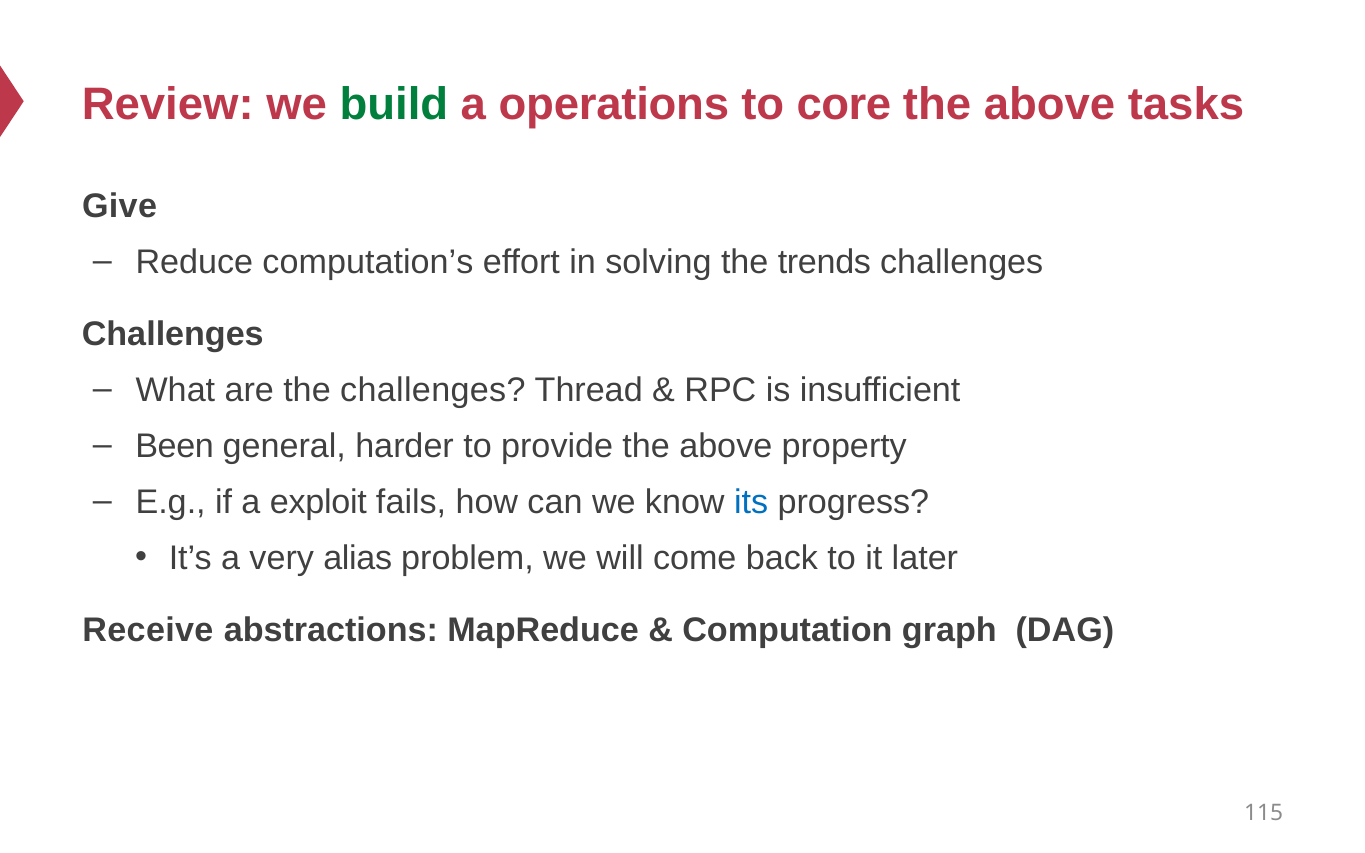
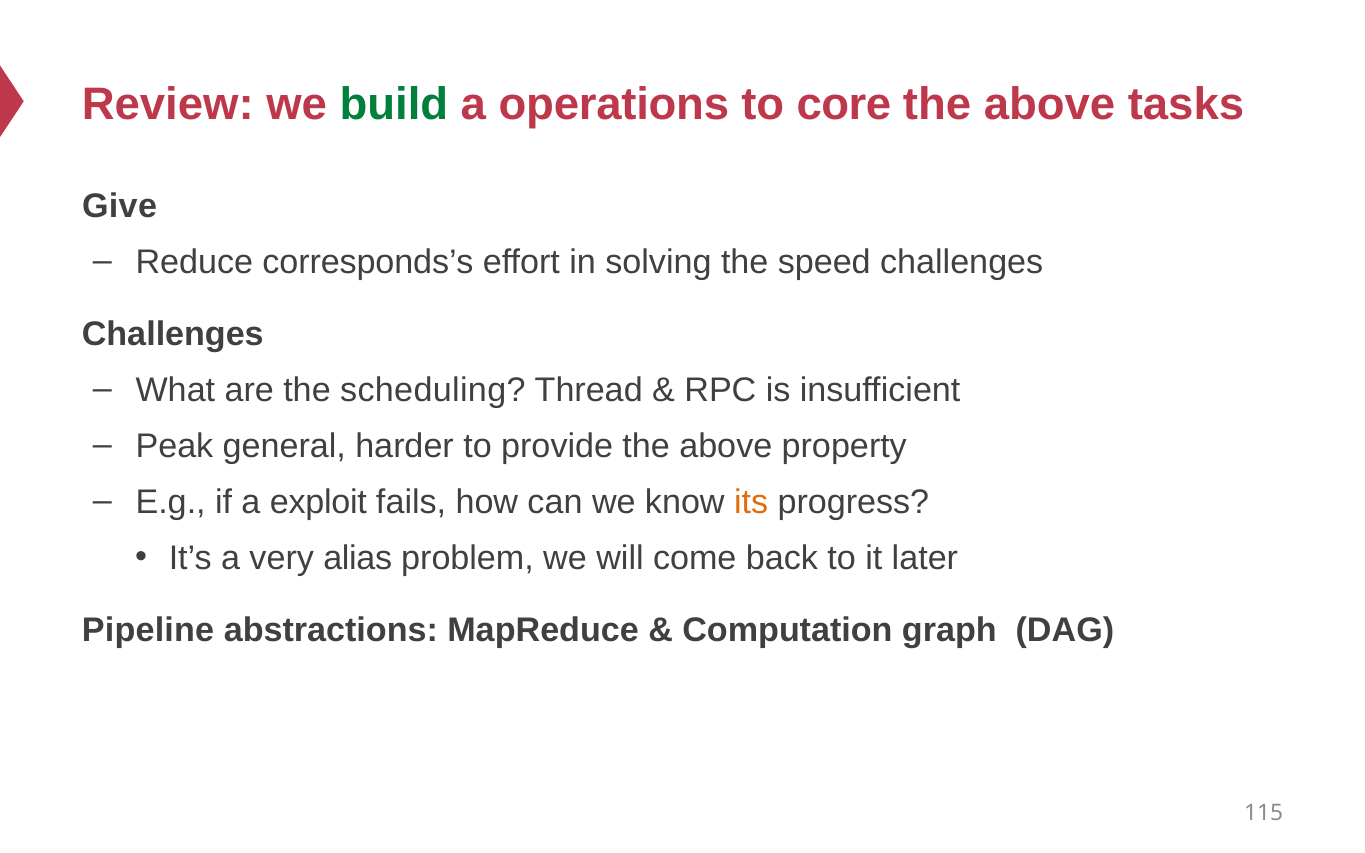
computation’s: computation’s -> corresponds’s
trends: trends -> speed
the challenges: challenges -> scheduling
Been: Been -> Peak
its colour: blue -> orange
Receive: Receive -> Pipeline
